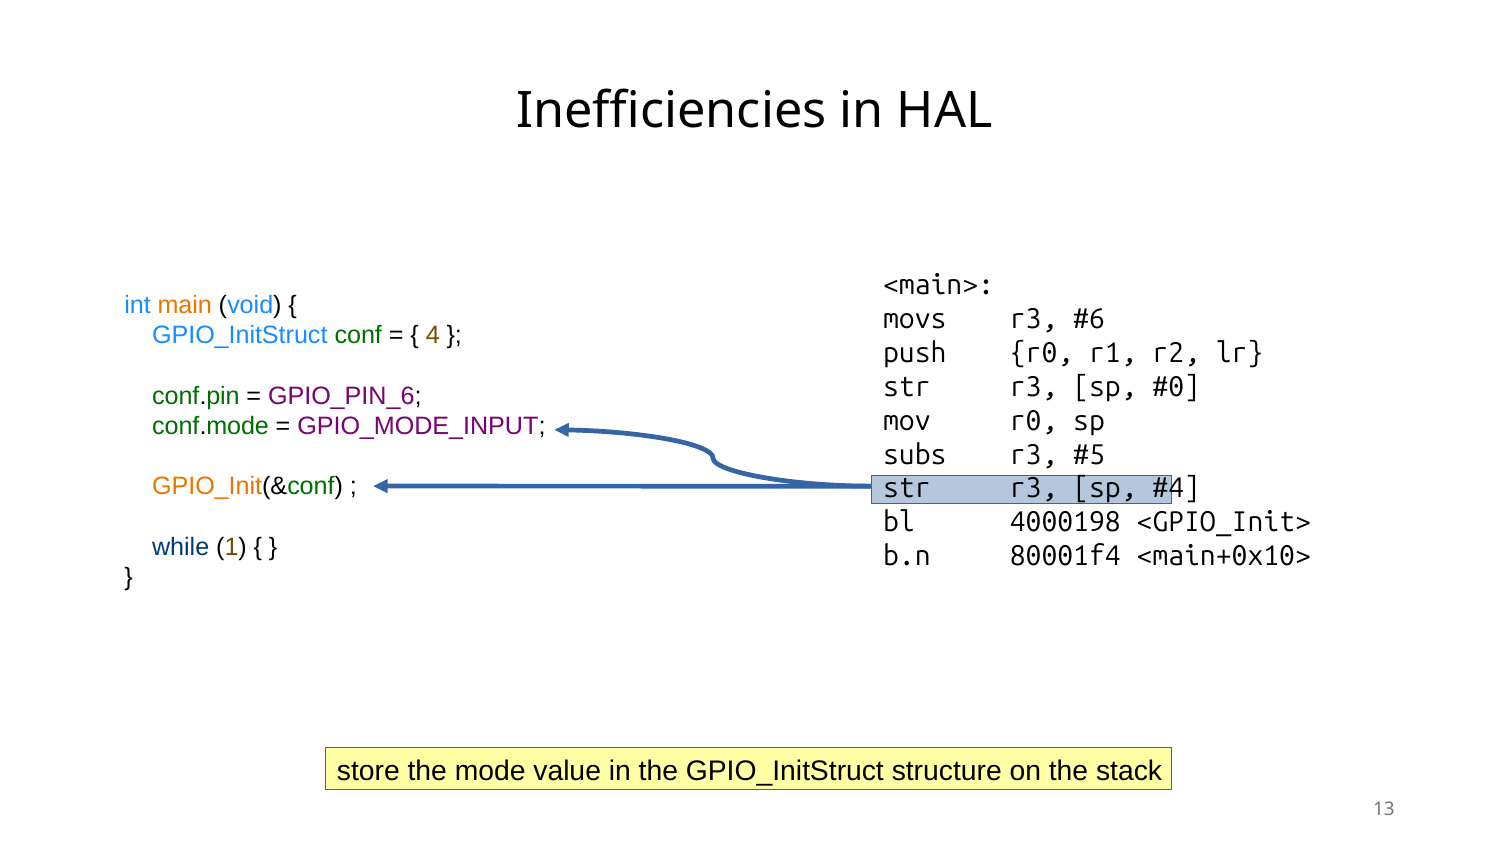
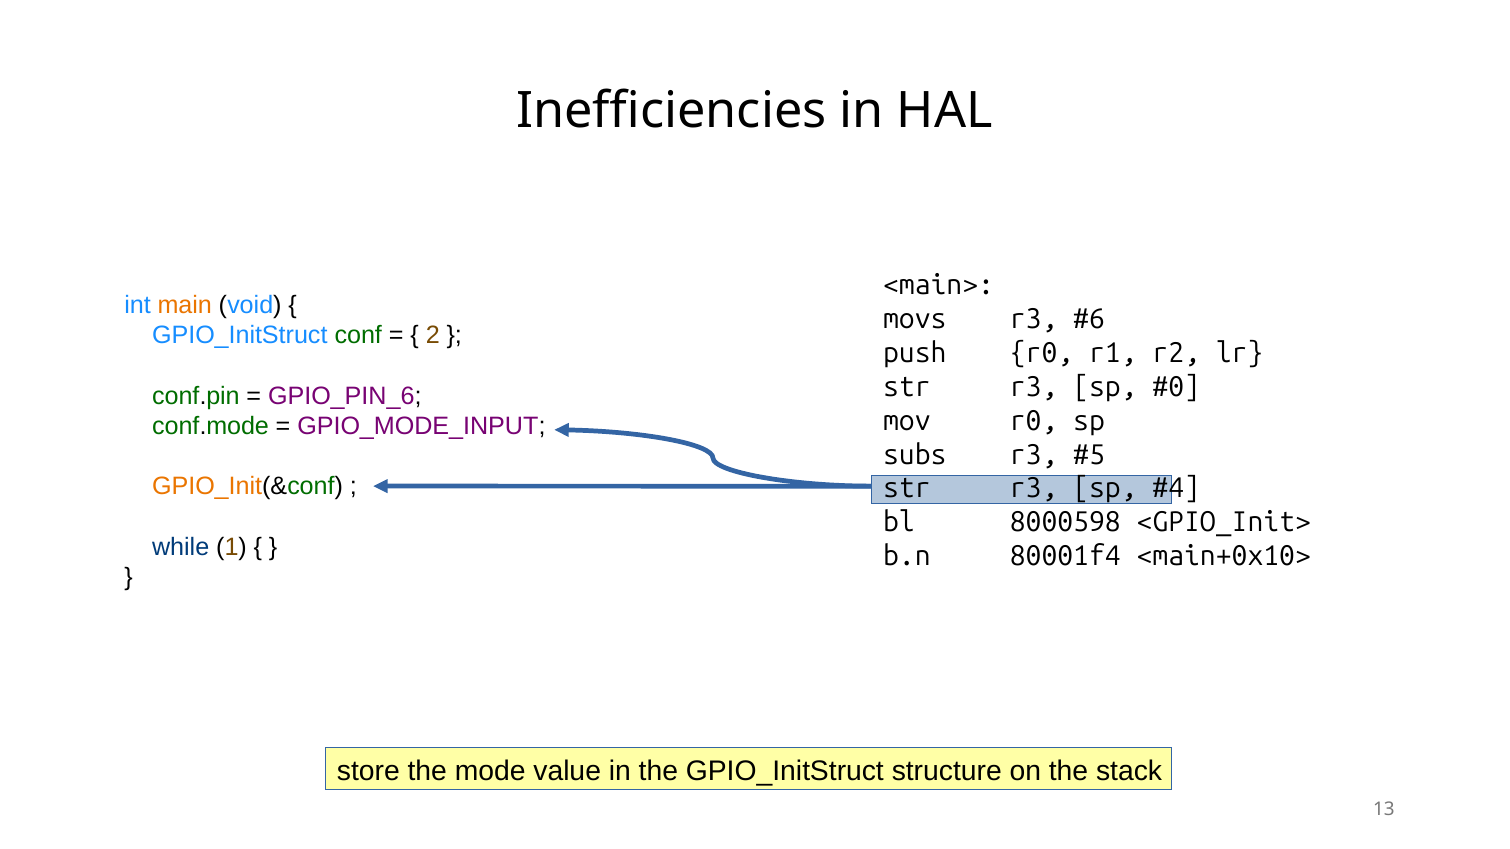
4: 4 -> 2
4000198: 4000198 -> 8000598
